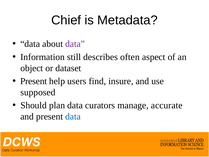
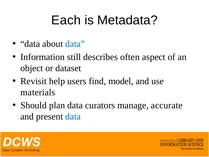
Chief: Chief -> Each
data at (75, 44) colour: purple -> blue
Present at (34, 81): Present -> Revisit
insure: insure -> model
supposed: supposed -> materials
